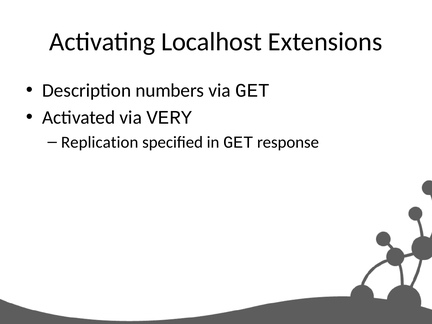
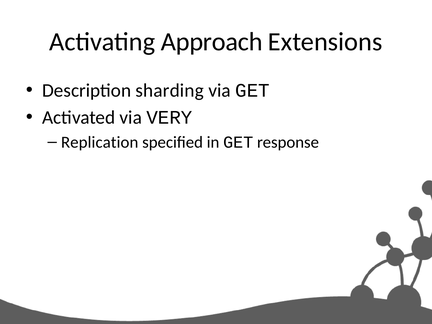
Localhost: Localhost -> Approach
numbers: numbers -> sharding
